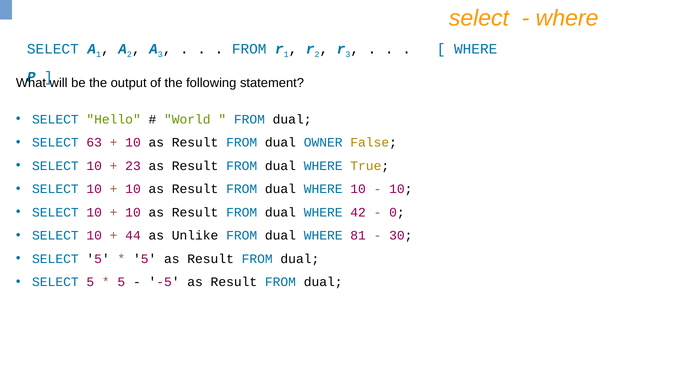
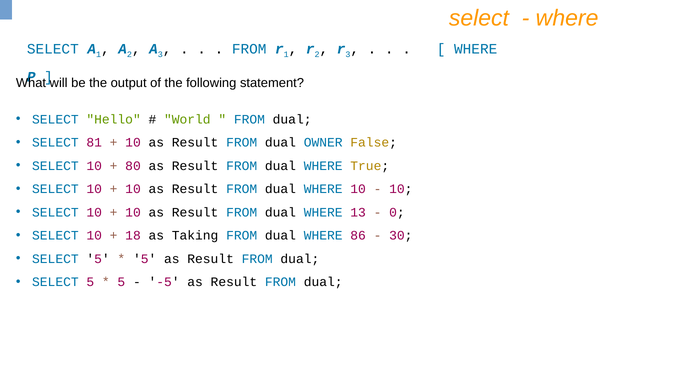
63: 63 -> 81
23: 23 -> 80
42: 42 -> 13
44: 44 -> 18
Unlike: Unlike -> Taking
81: 81 -> 86
